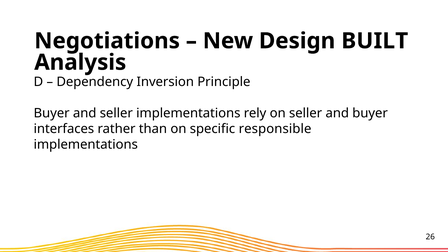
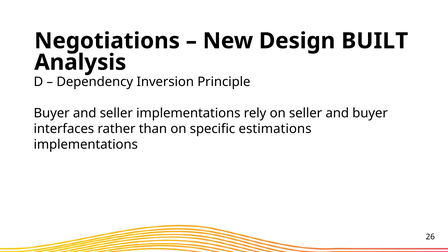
responsible: responsible -> estimations
